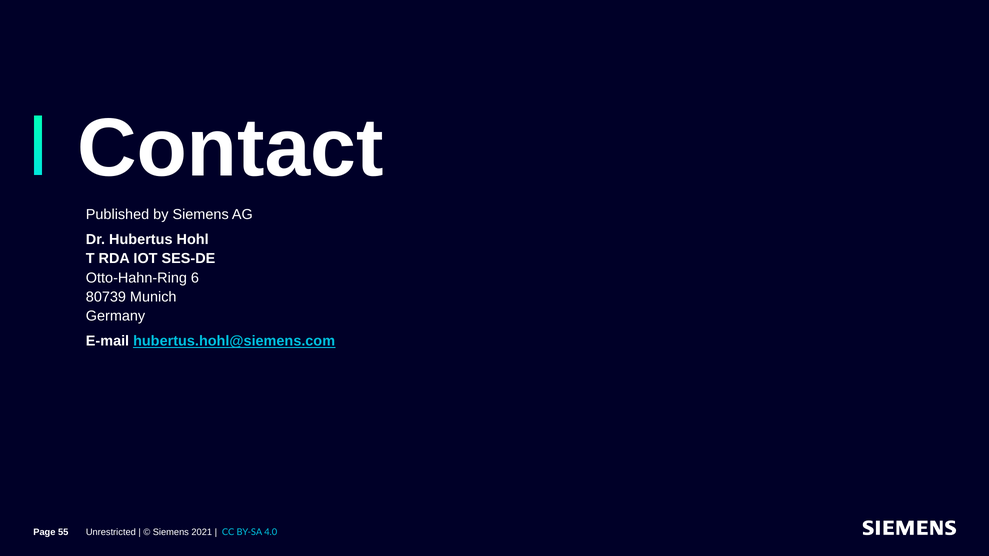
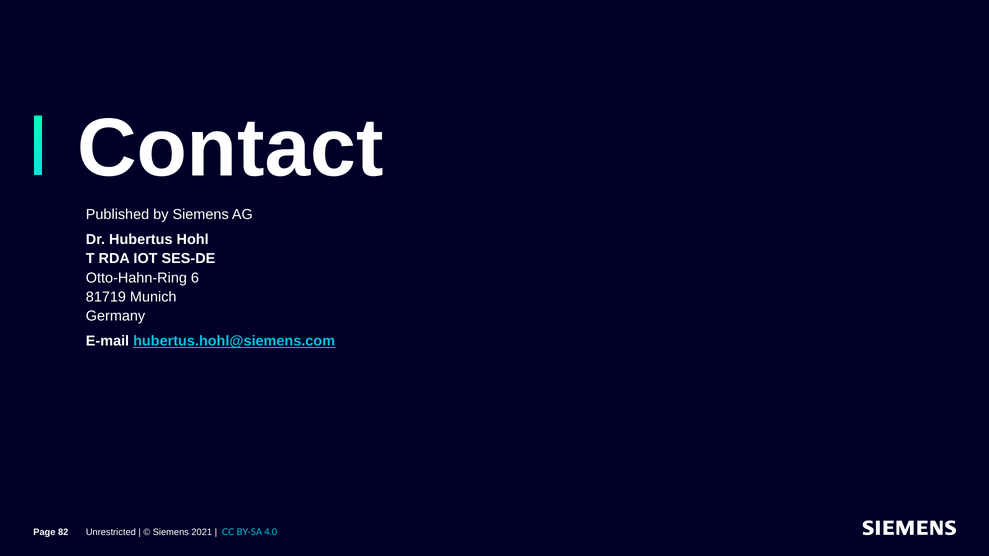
80739: 80739 -> 81719
55: 55 -> 82
